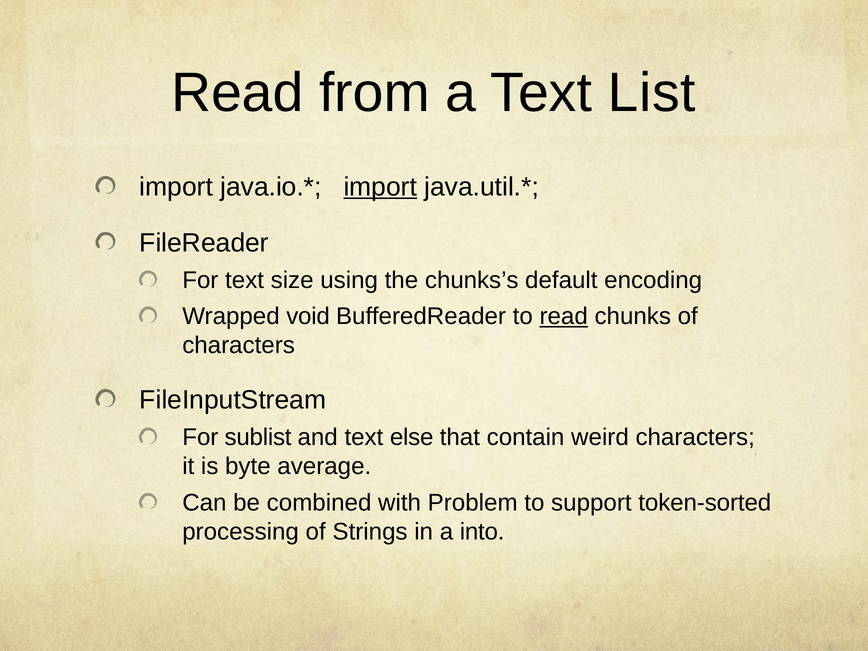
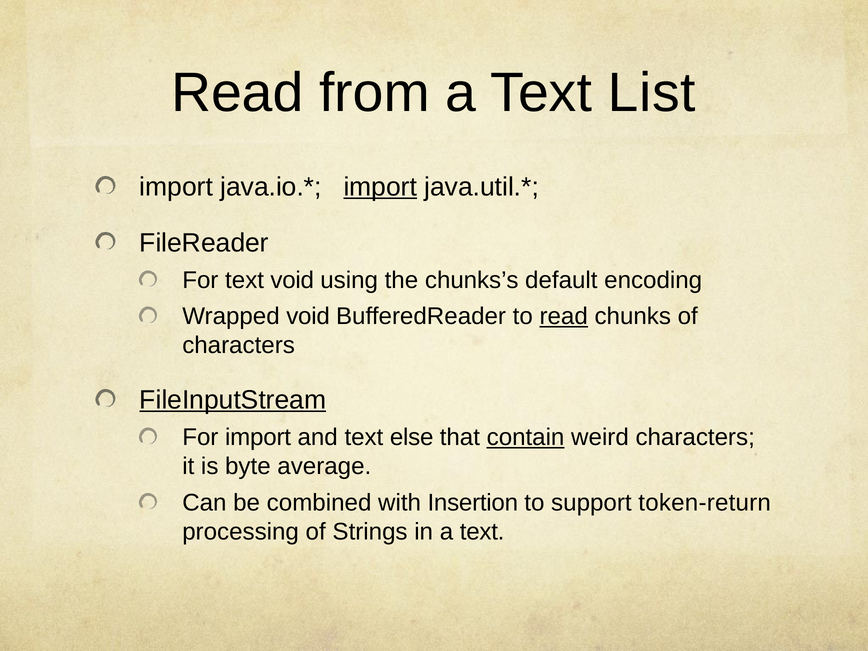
text size: size -> void
FileInputStream underline: none -> present
For sublist: sublist -> import
contain underline: none -> present
Problem: Problem -> Insertion
token-sorted: token-sorted -> token-return
in a into: into -> text
